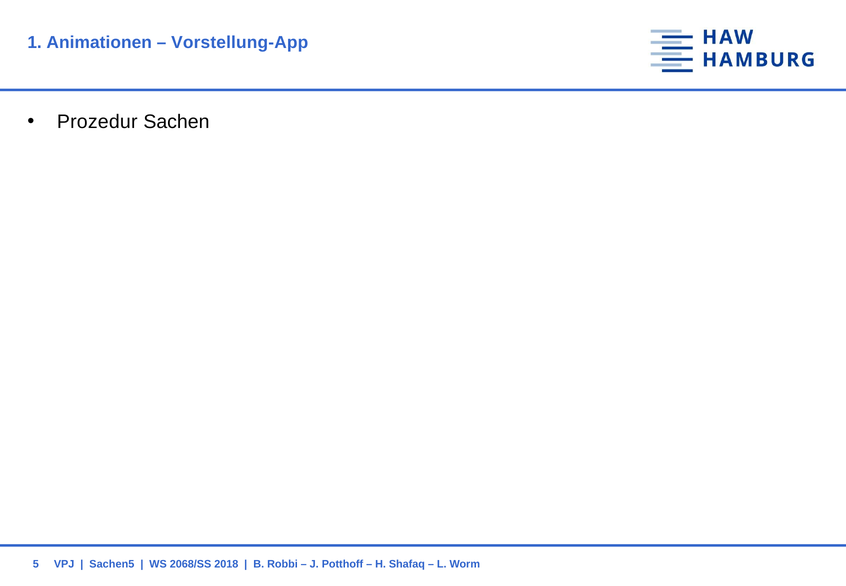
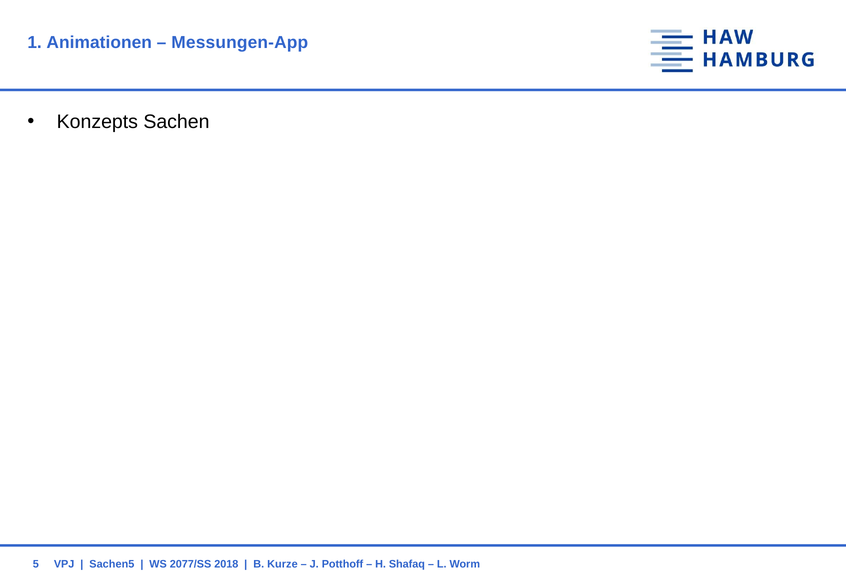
Vorstellung-App: Vorstellung-App -> Messungen-App
Prozedur: Prozedur -> Konzepts
2068/SS: 2068/SS -> 2077/SS
Robbi: Robbi -> Kurze
